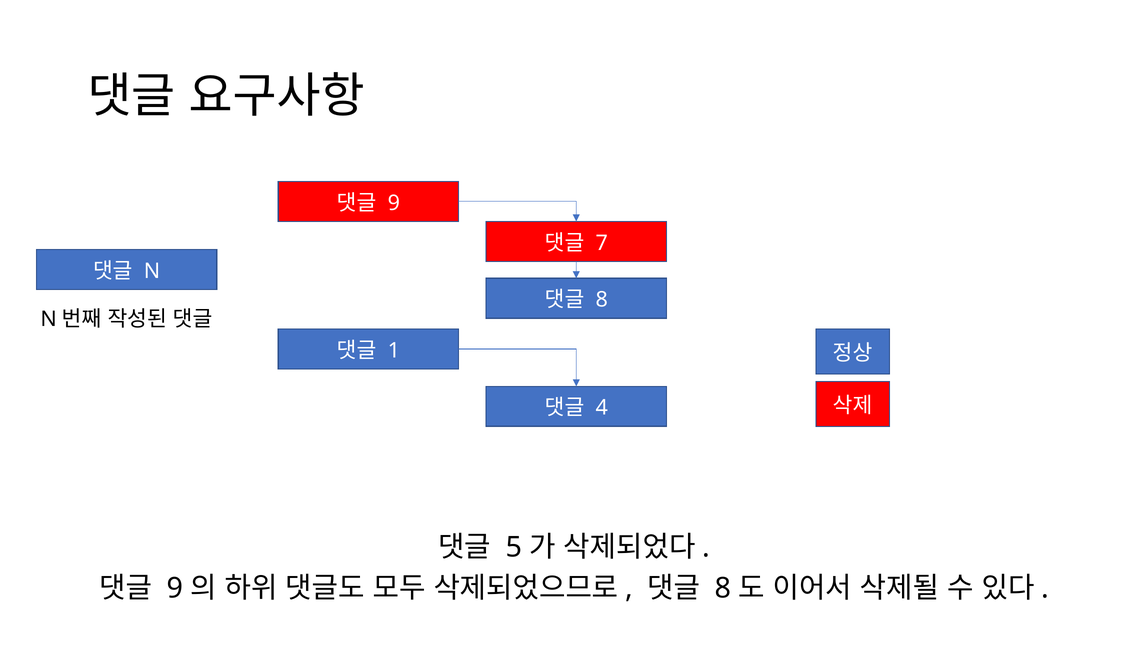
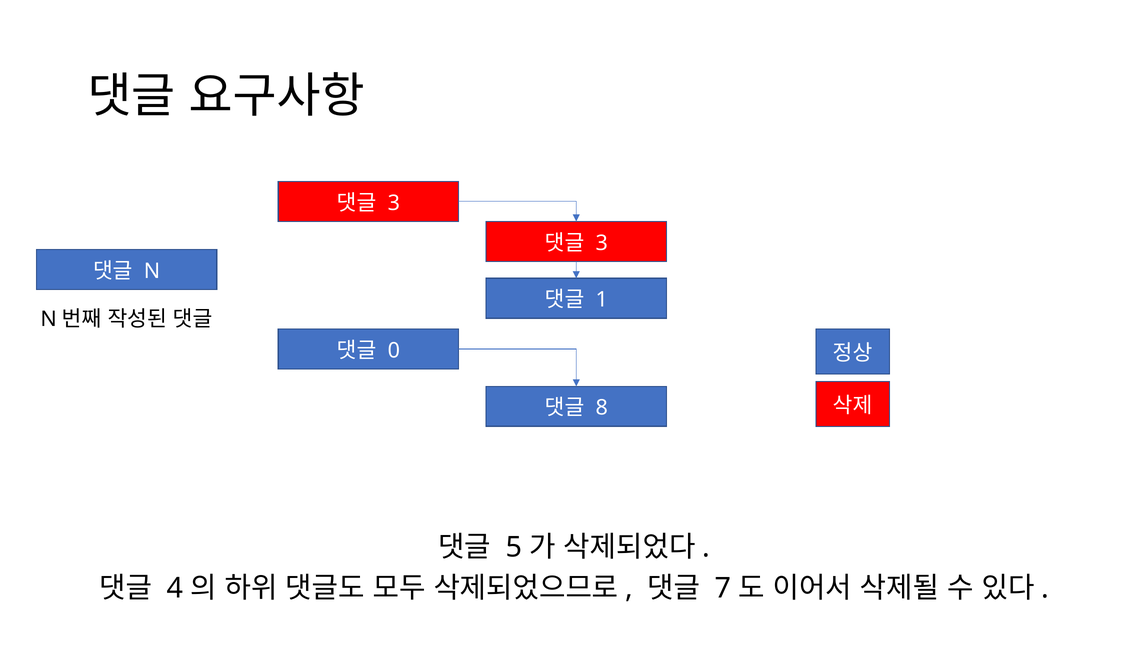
9 at (394, 203): 9 -> 3
7 at (602, 243): 7 -> 3
8 at (602, 300): 8 -> 1
1: 1 -> 0
4: 4 -> 8
9 at (175, 588): 9 -> 4
8 at (723, 588): 8 -> 7
